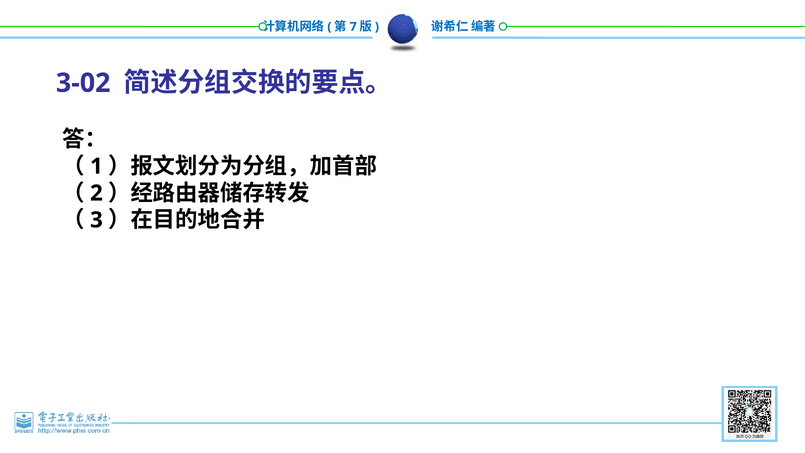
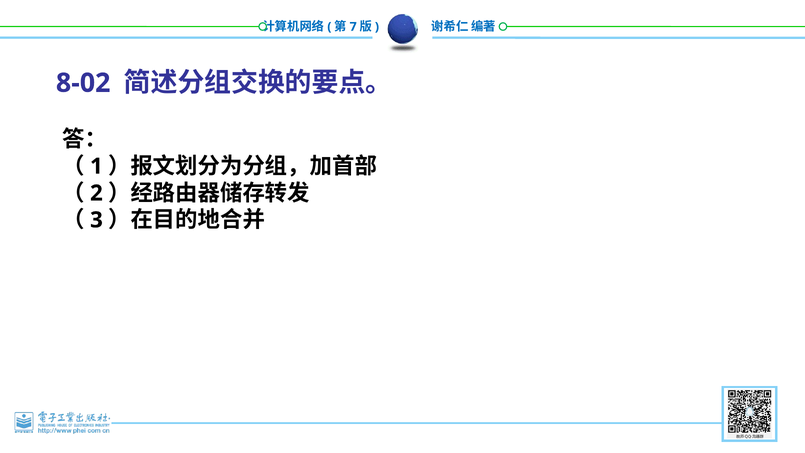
3-02: 3-02 -> 8-02
